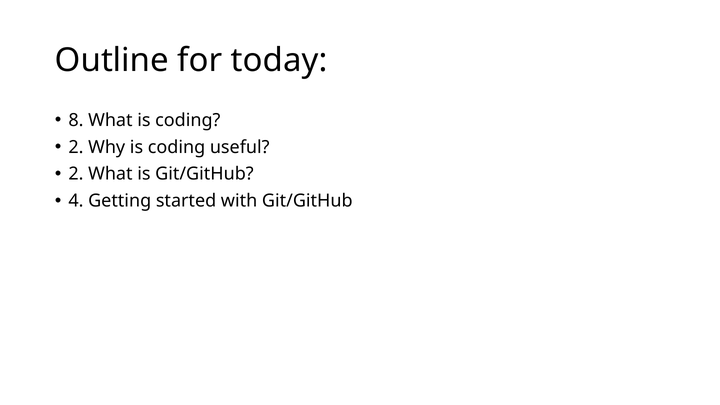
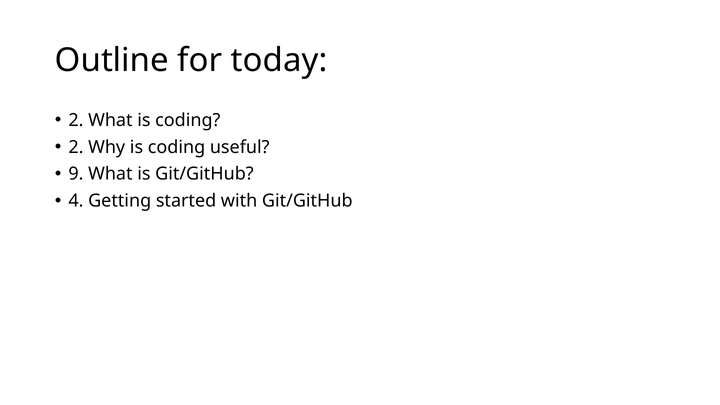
8 at (76, 120): 8 -> 2
2 at (76, 174): 2 -> 9
